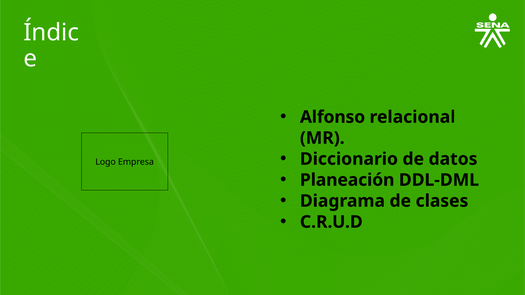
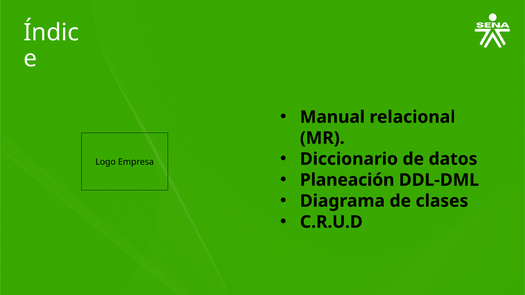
Alfonso: Alfonso -> Manual
